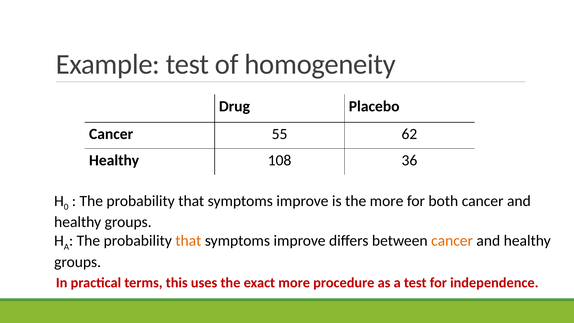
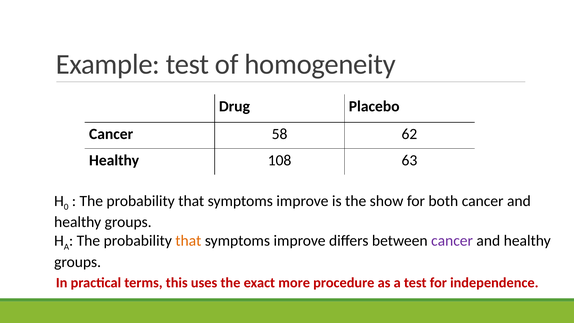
55: 55 -> 58
36: 36 -> 63
the more: more -> show
cancer at (452, 241) colour: orange -> purple
